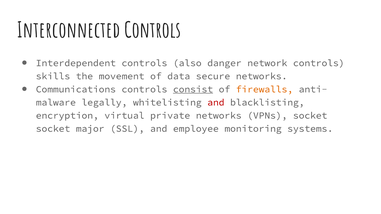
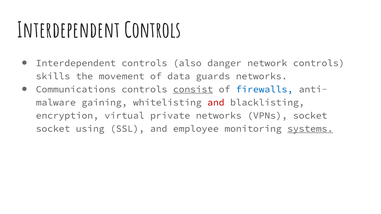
Interconnected at (69, 31): Interconnected -> Interdependent
secure: secure -> guards
firewalls colour: orange -> blue
legally: legally -> gaining
major: major -> using
systems underline: none -> present
